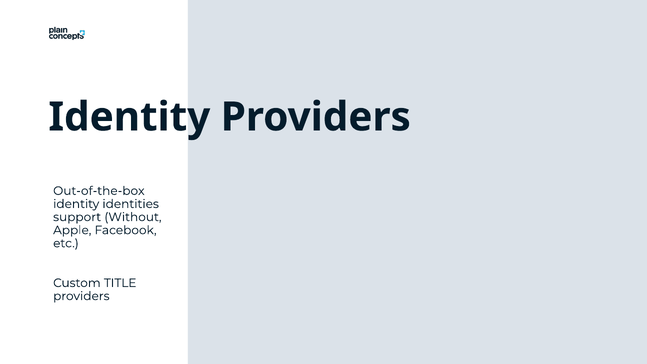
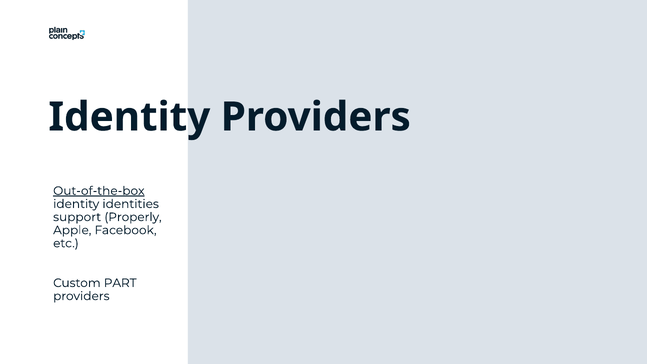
Out-of-the-box underline: none -> present
Without: Without -> Properly
TITLE: TITLE -> PART
